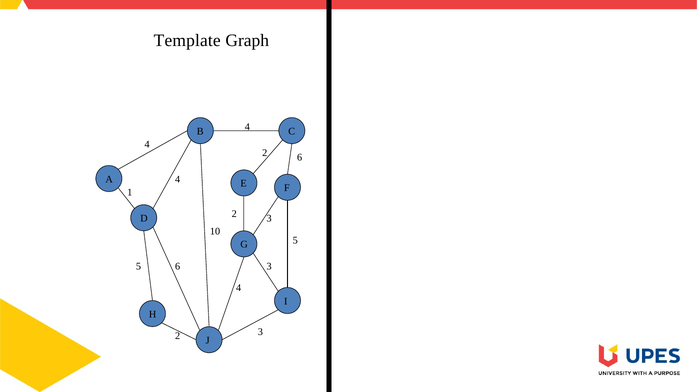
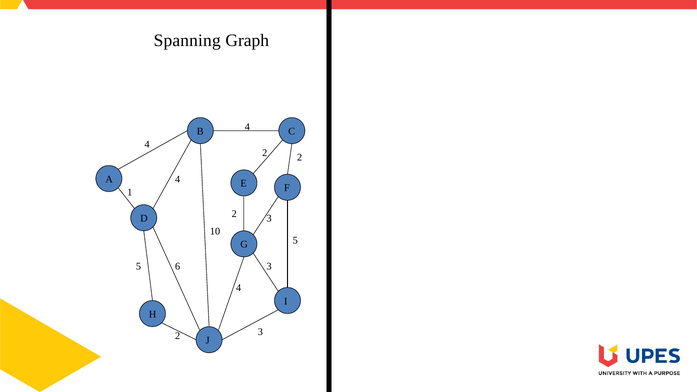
Template: Template -> Spanning
2 6: 6 -> 2
